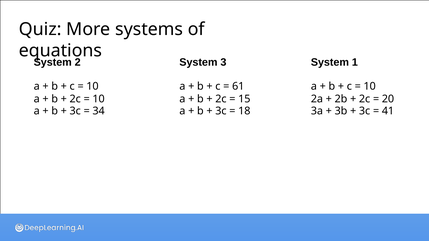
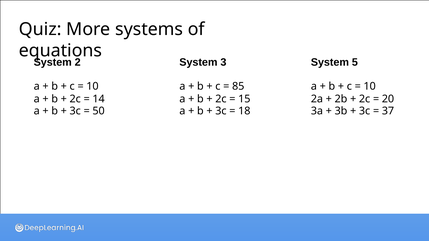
1: 1 -> 5
61: 61 -> 85
10 at (99, 99): 10 -> 14
34: 34 -> 50
41: 41 -> 37
